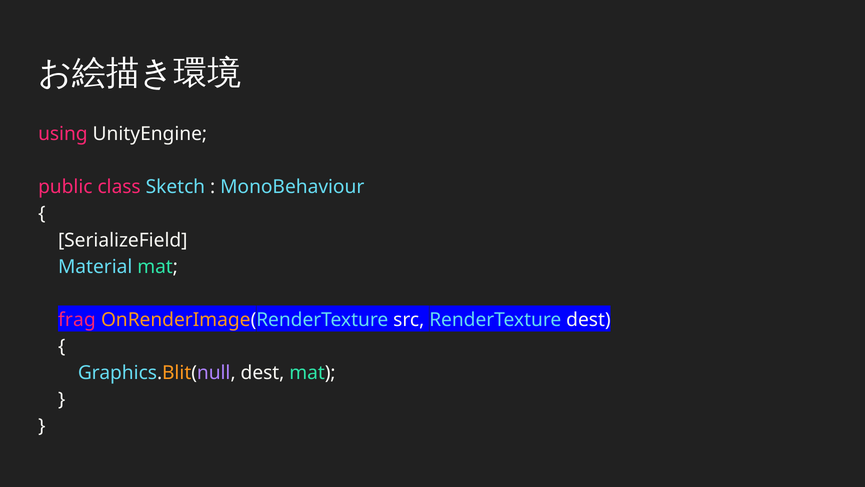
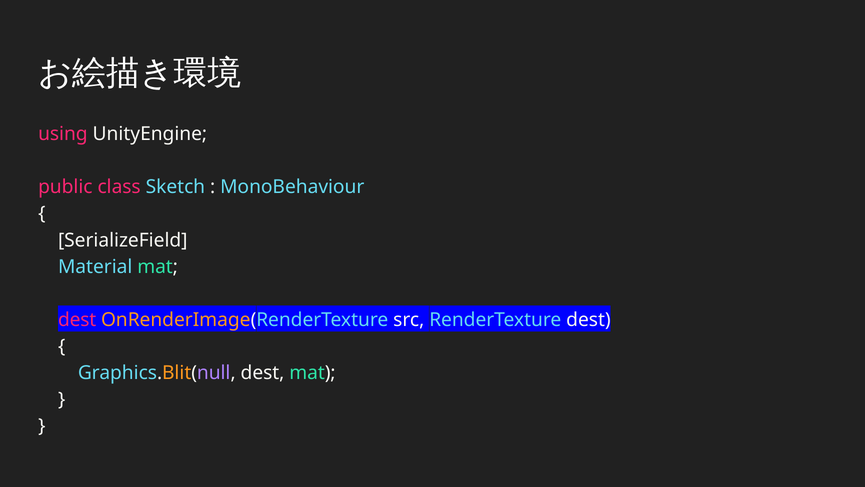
frag at (77, 319): frag -> dest
